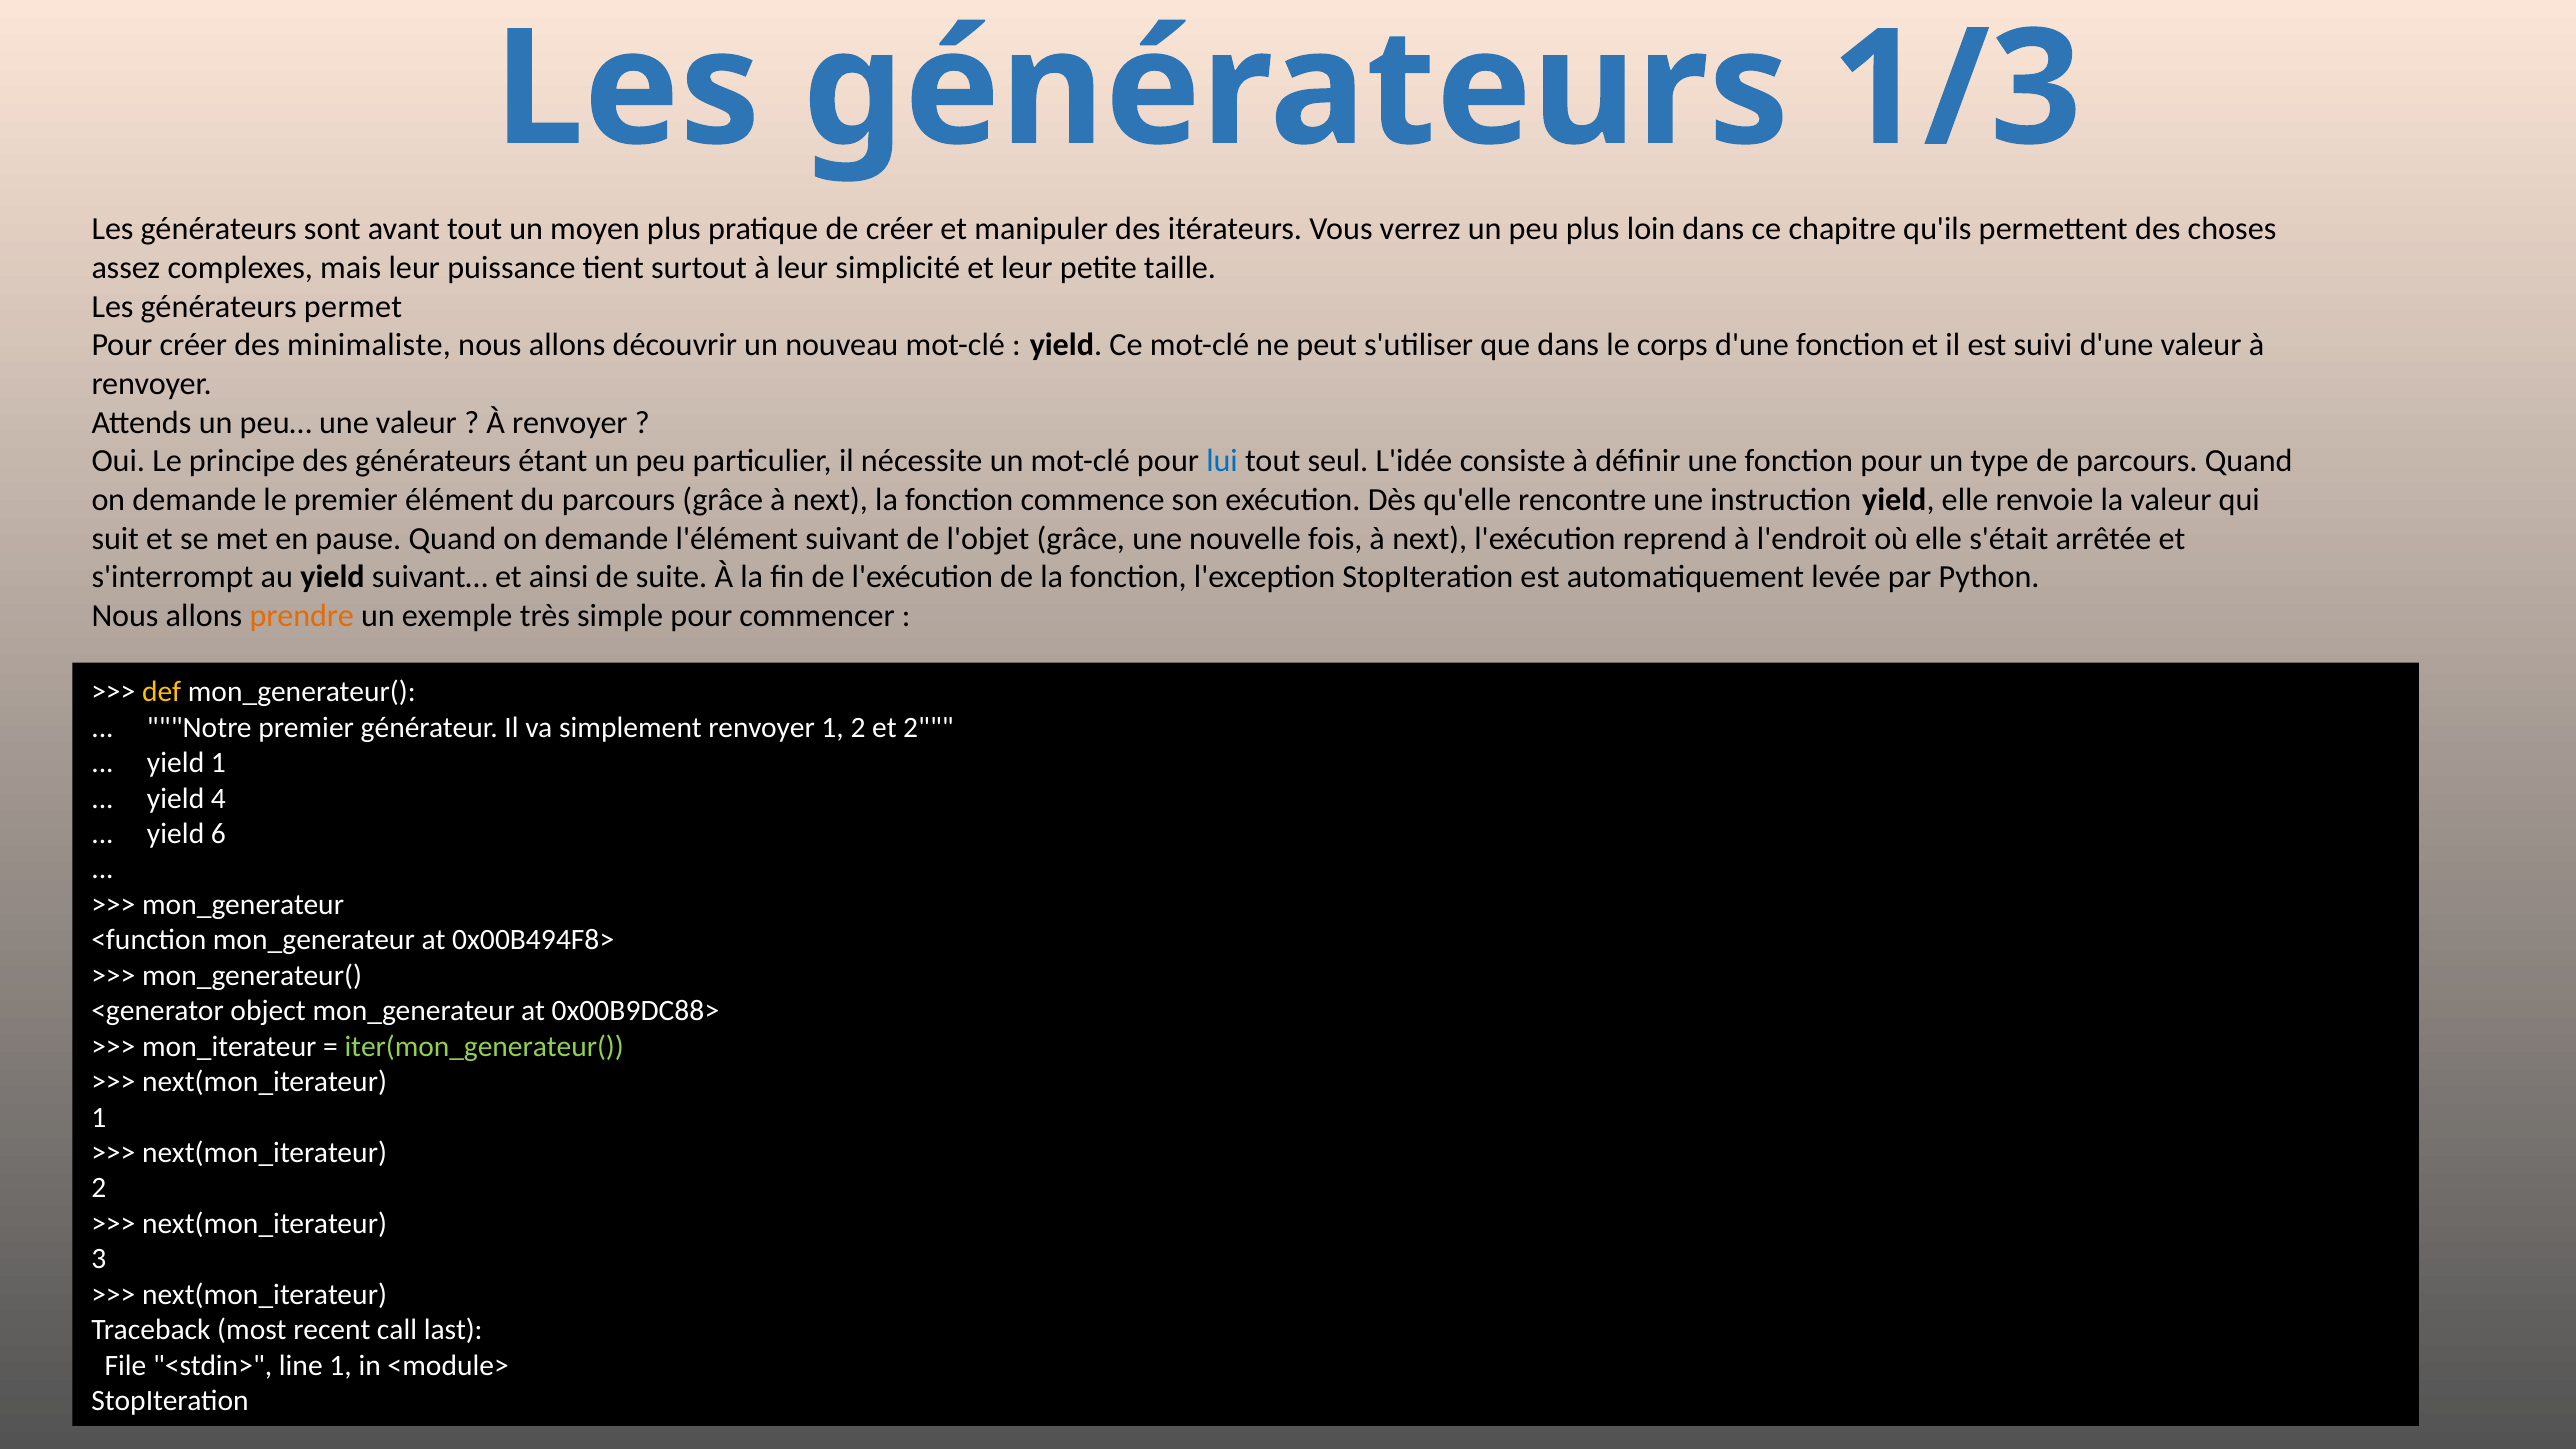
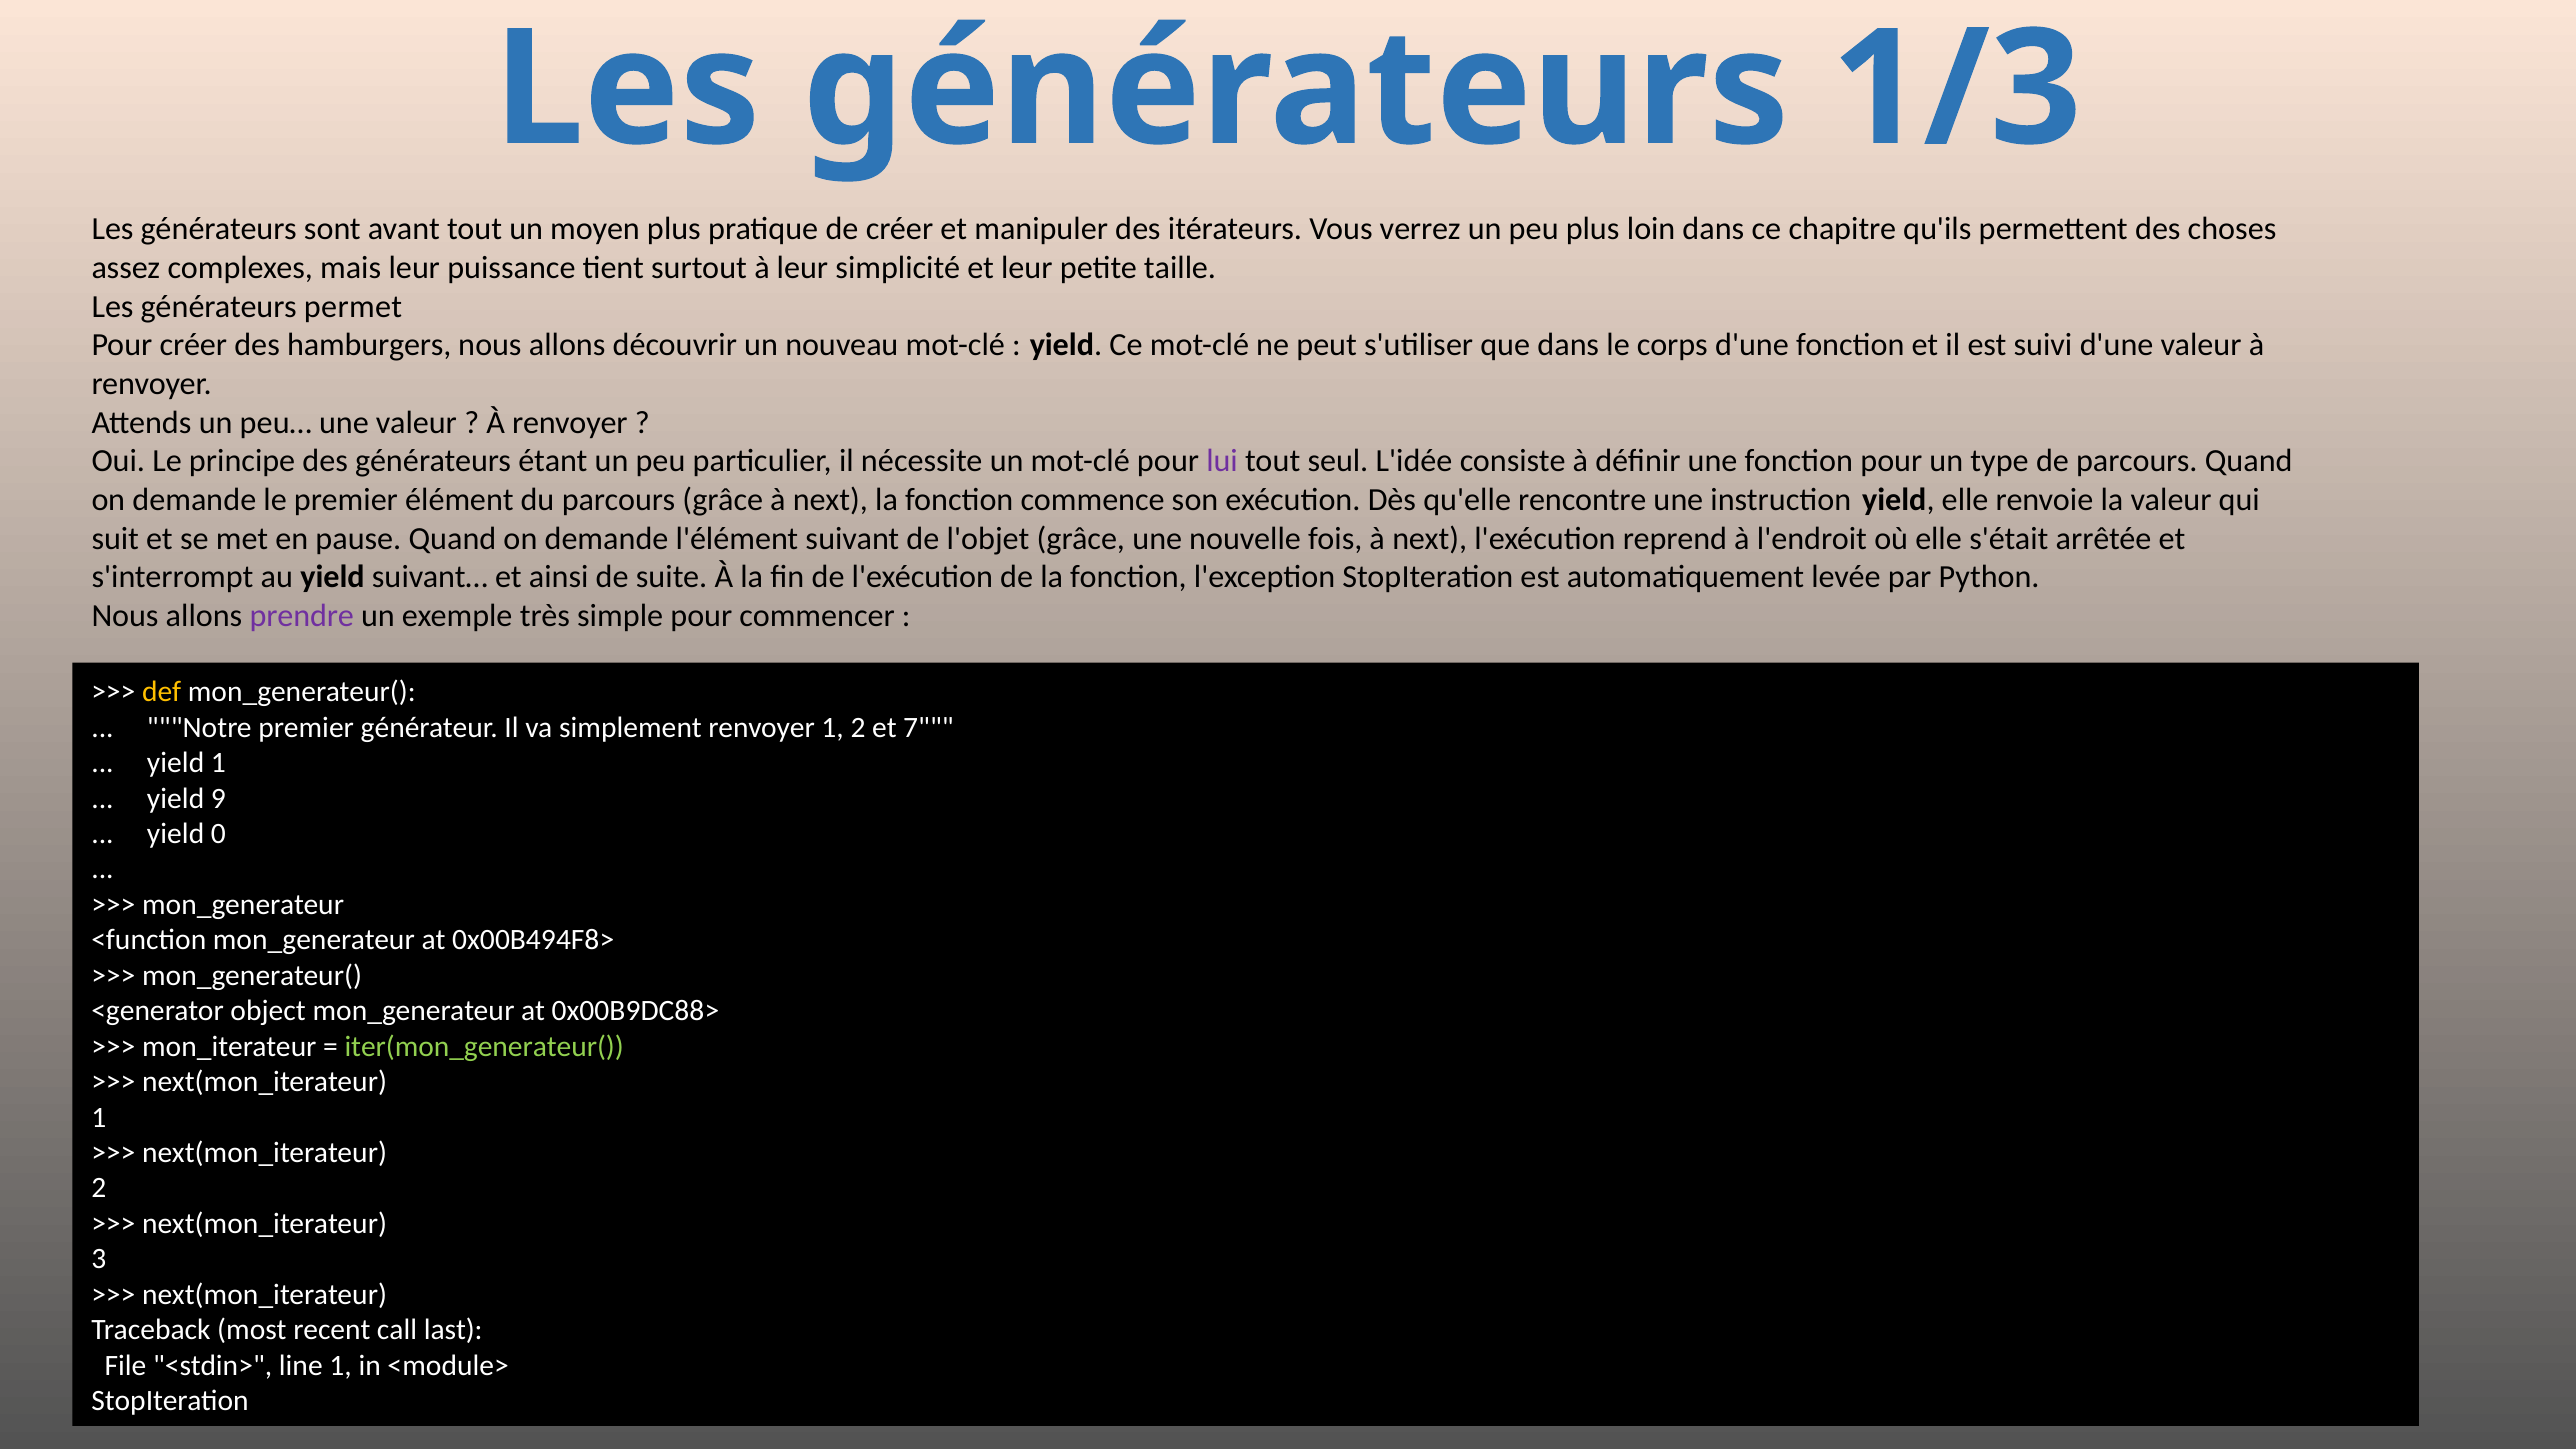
minimaliste: minimaliste -> hamburgers
lui colour: blue -> purple
prendre colour: orange -> purple
et 2: 2 -> 7
4: 4 -> 9
6: 6 -> 0
